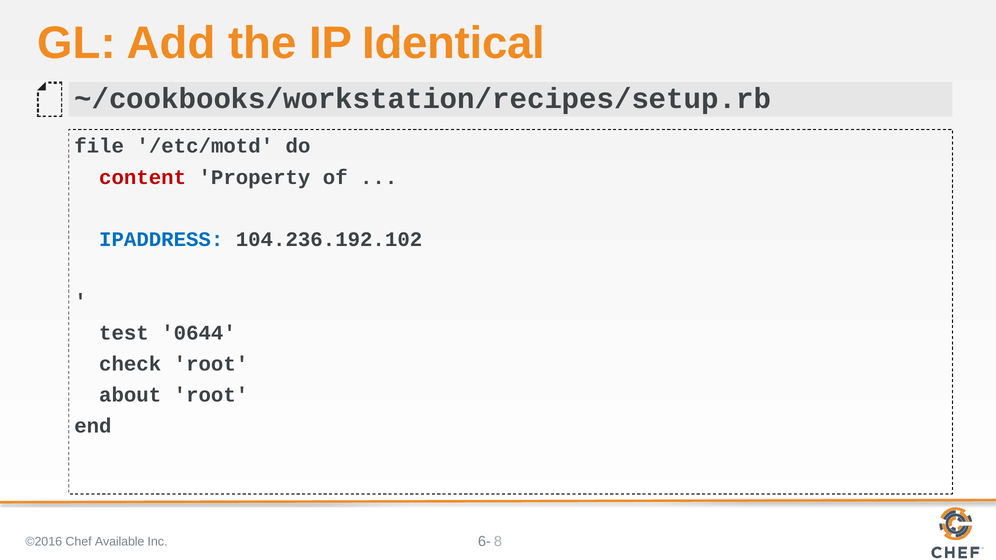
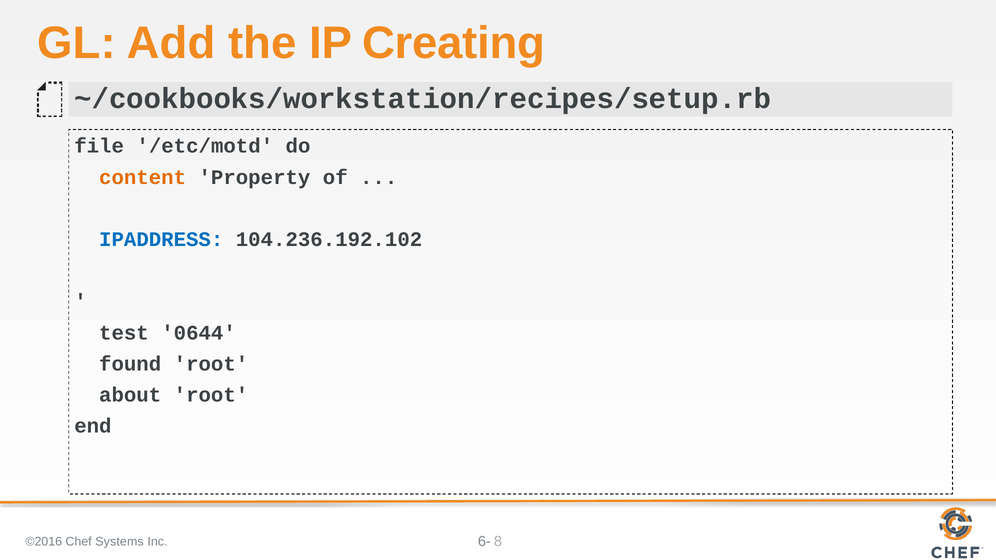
Identical: Identical -> Creating
content colour: red -> orange
check: check -> found
Available: Available -> Systems
